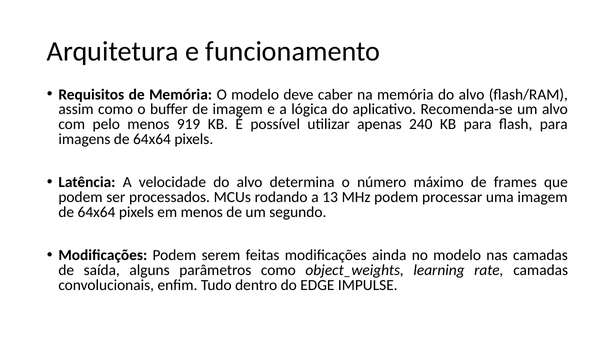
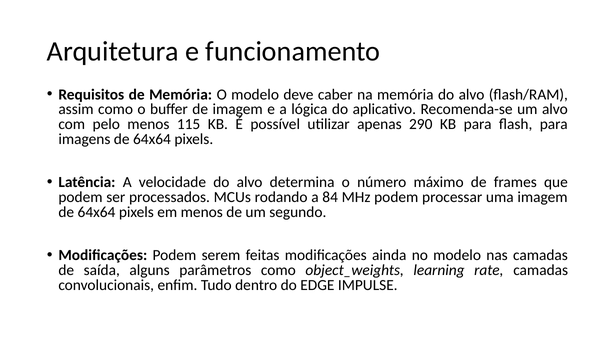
919: 919 -> 115
240: 240 -> 290
13: 13 -> 84
